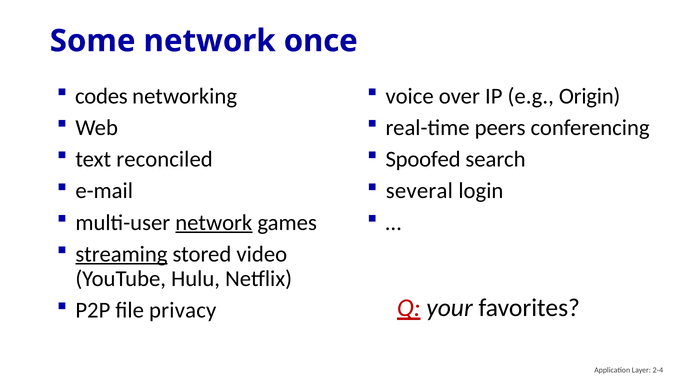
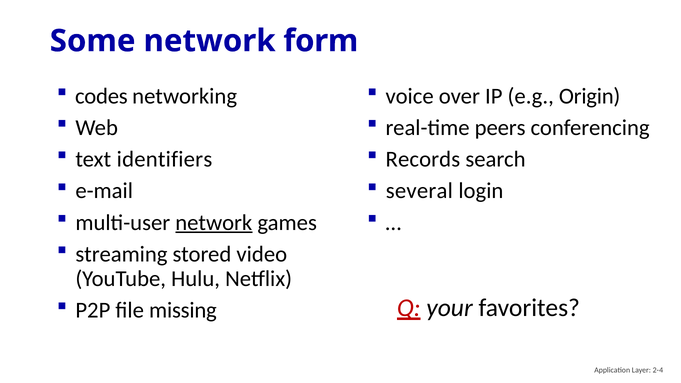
once: once -> form
reconciled: reconciled -> identifiers
Spoofed: Spoofed -> Records
streaming underline: present -> none
privacy: privacy -> missing
